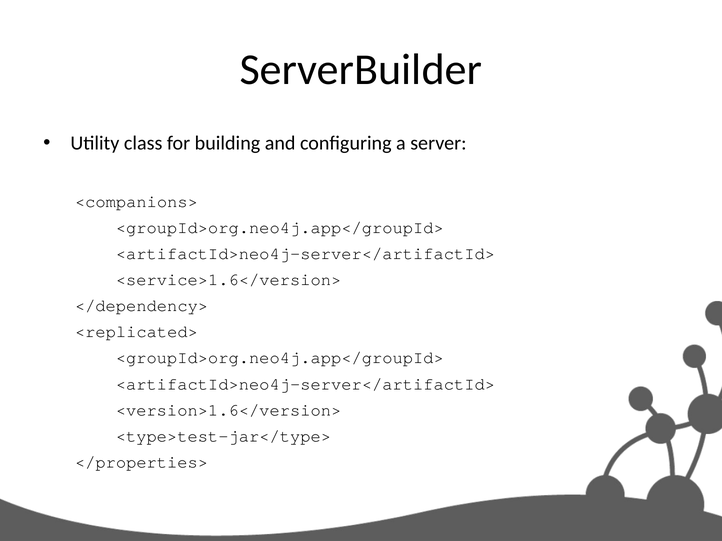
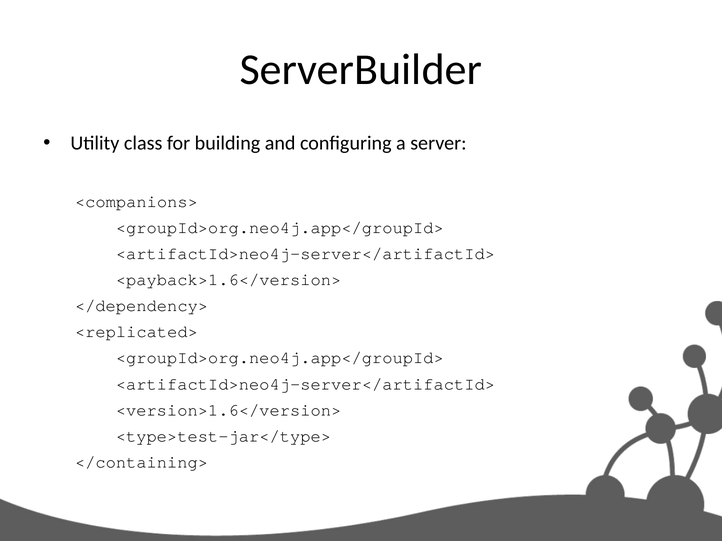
<service>1.6</version>: <service>1.6</version> -> <payback>1.6</version>
</properties>: </properties> -> </containing>
